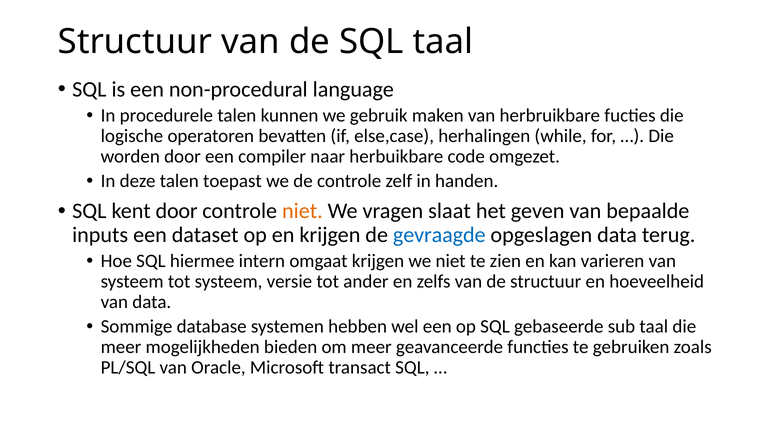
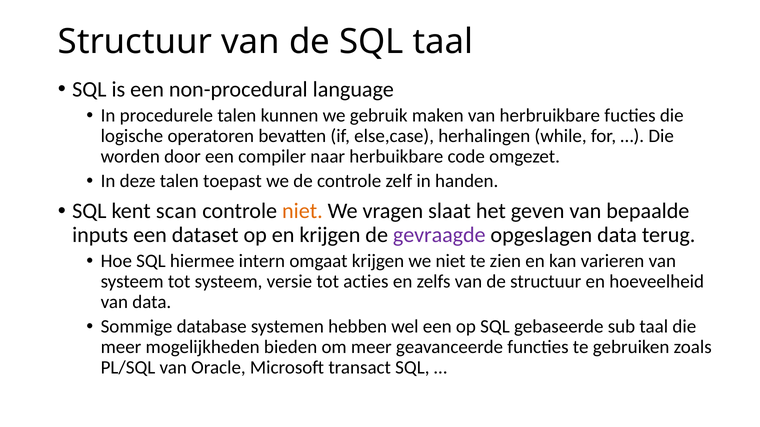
kent door: door -> scan
gevraagde colour: blue -> purple
ander: ander -> acties
